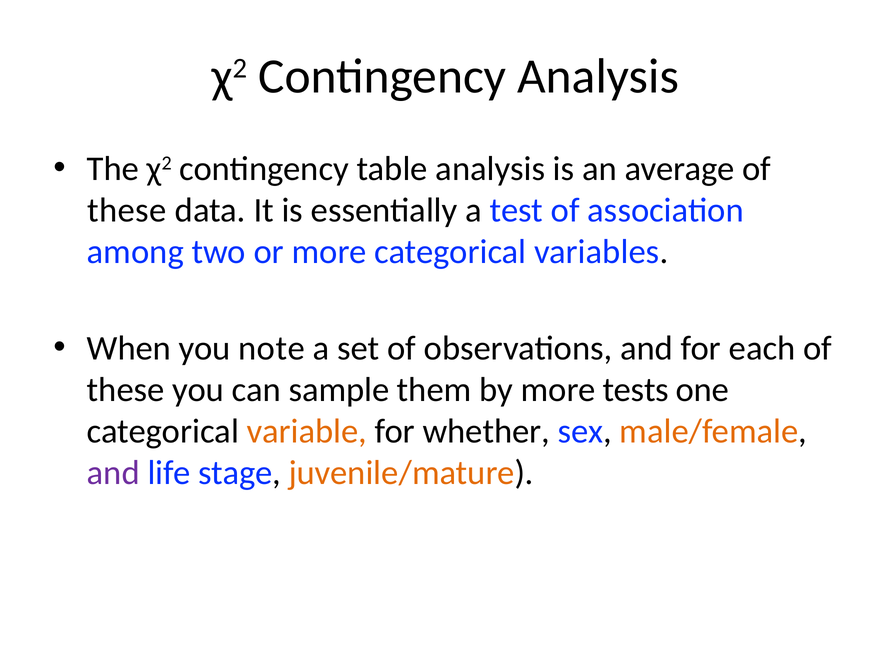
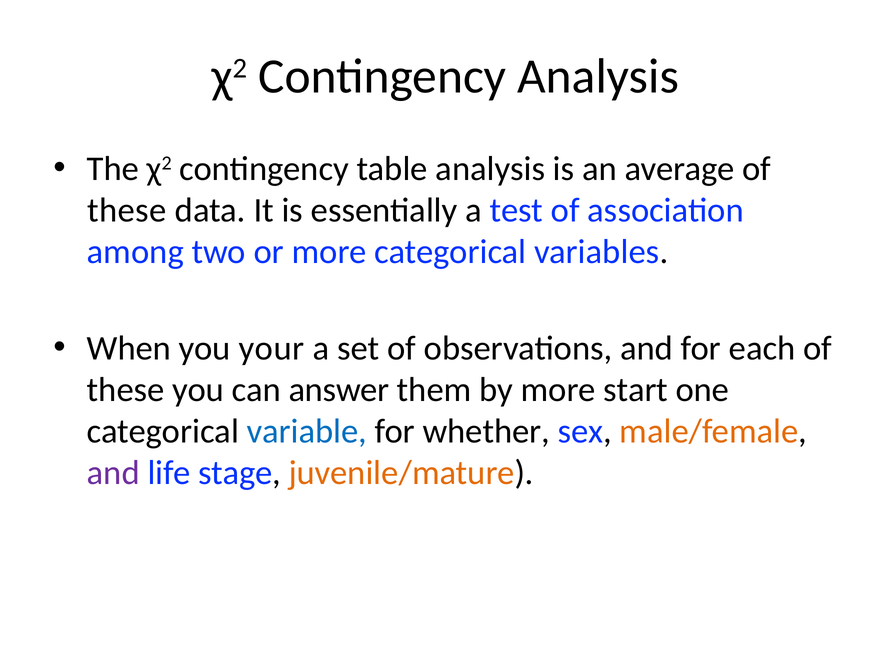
note: note -> your
sample: sample -> answer
tests: tests -> start
variable colour: orange -> blue
